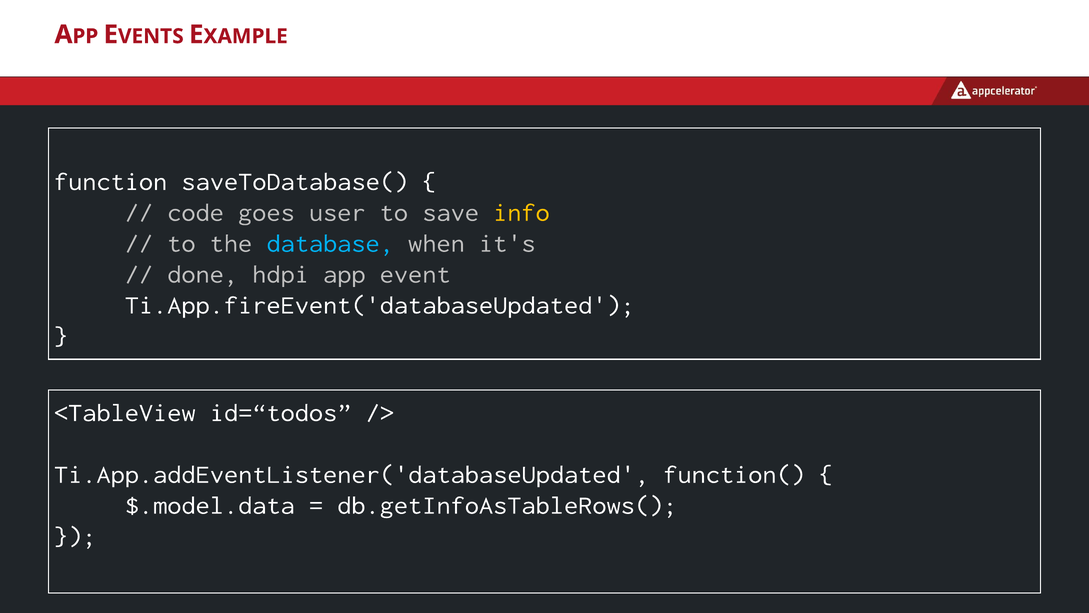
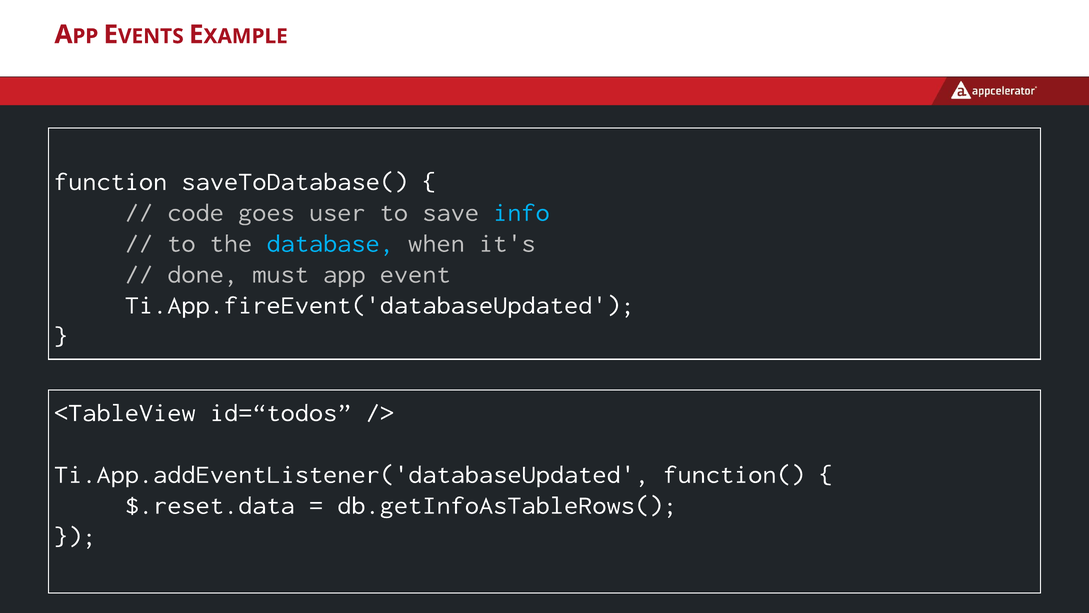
info colour: yellow -> light blue
hdpi: hdpi -> must
$.model.data: $.model.data -> $.reset.data
